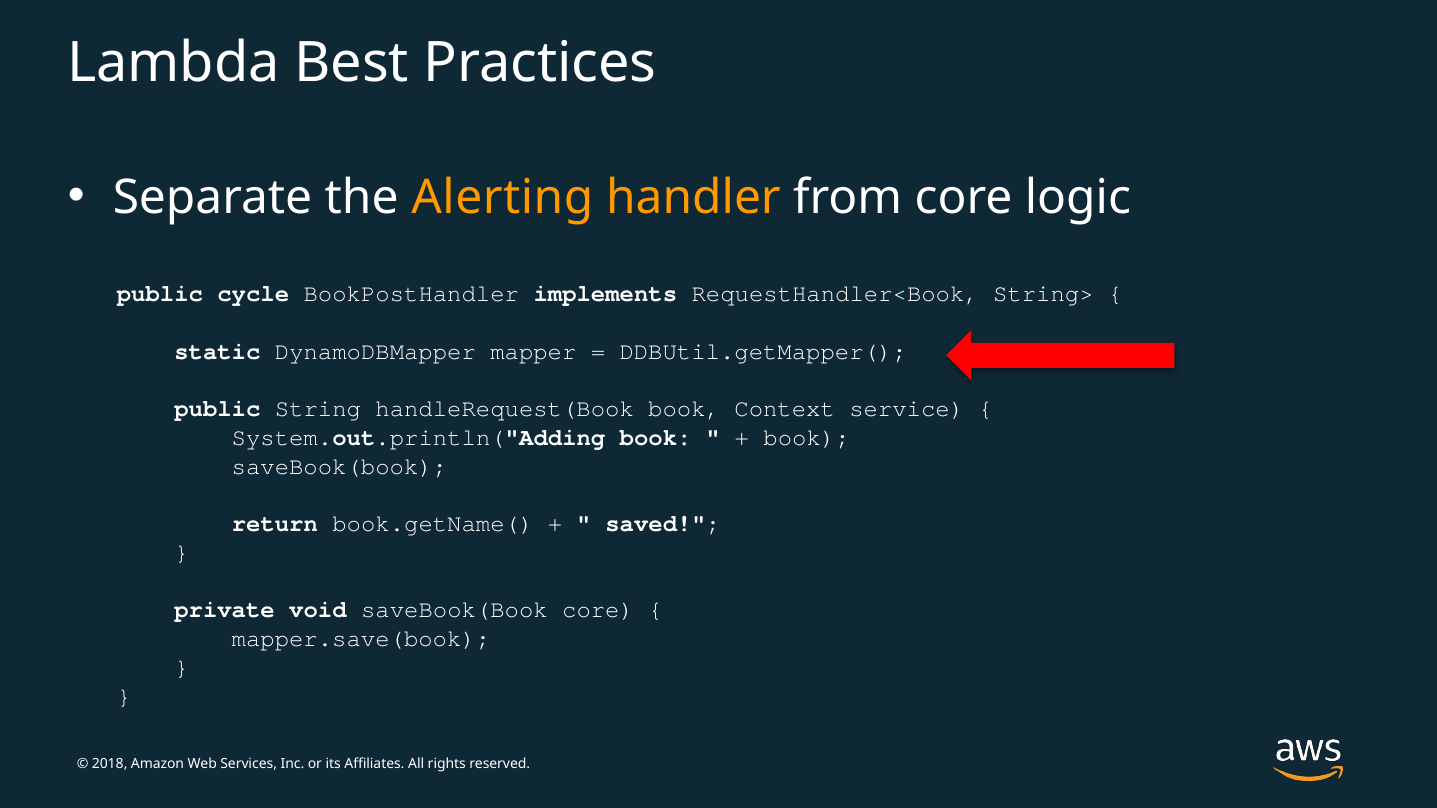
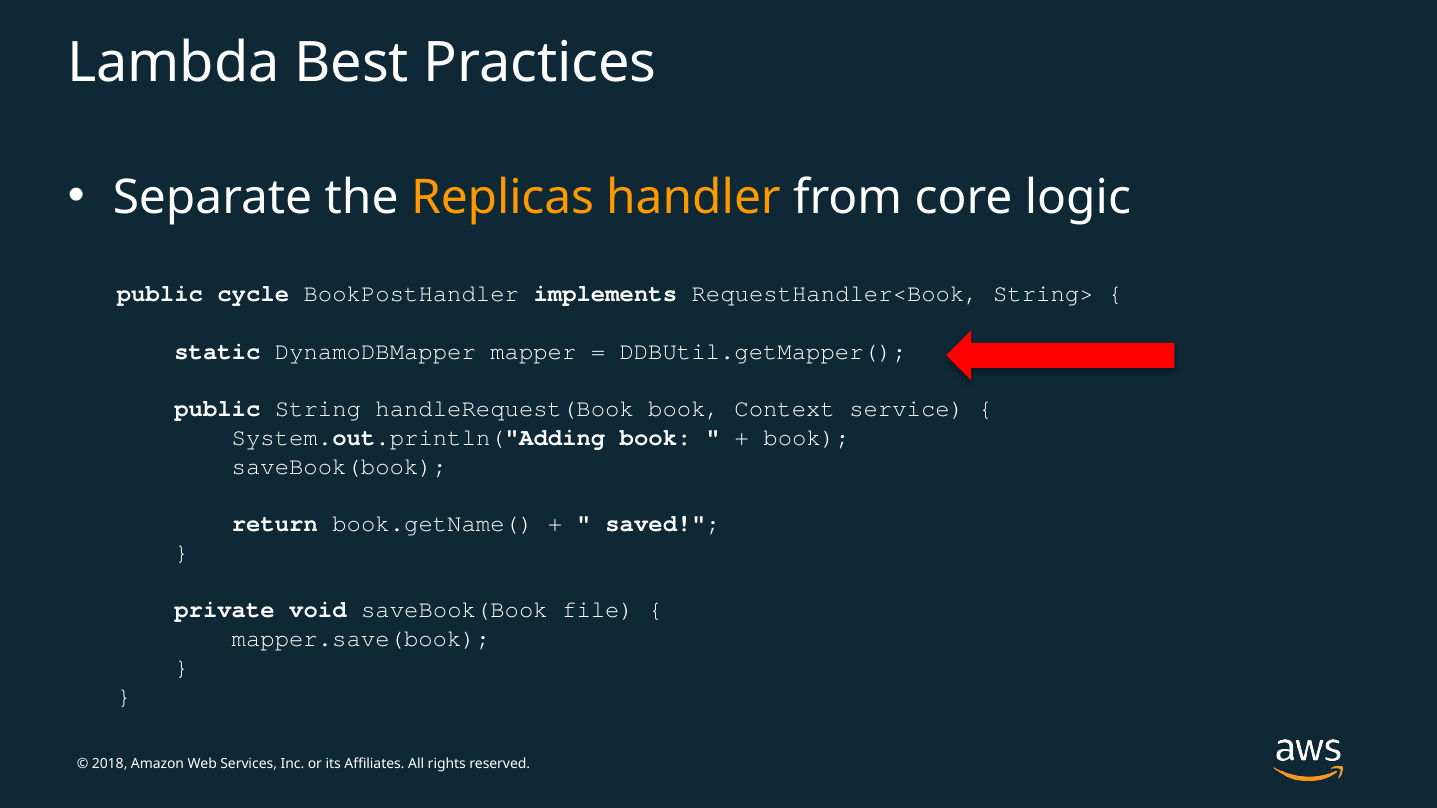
Alerting: Alerting -> Replicas
saveBook(Book core: core -> file
